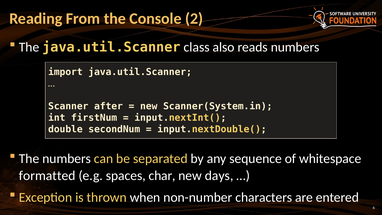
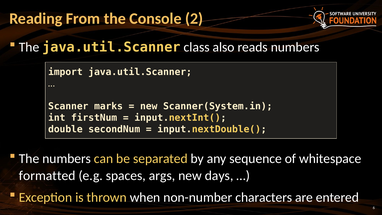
after: after -> marks
char: char -> args
